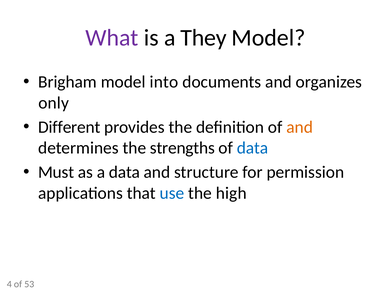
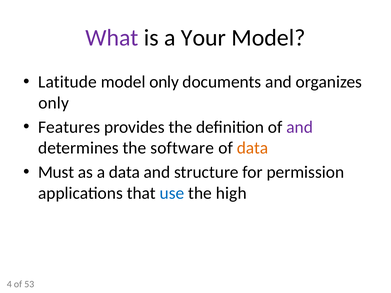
They: They -> Your
Brigham: Brigham -> Latitude
model into: into -> only
Different: Different -> Features
and at (300, 127) colour: orange -> purple
strengths: strengths -> software
data at (252, 148) colour: blue -> orange
